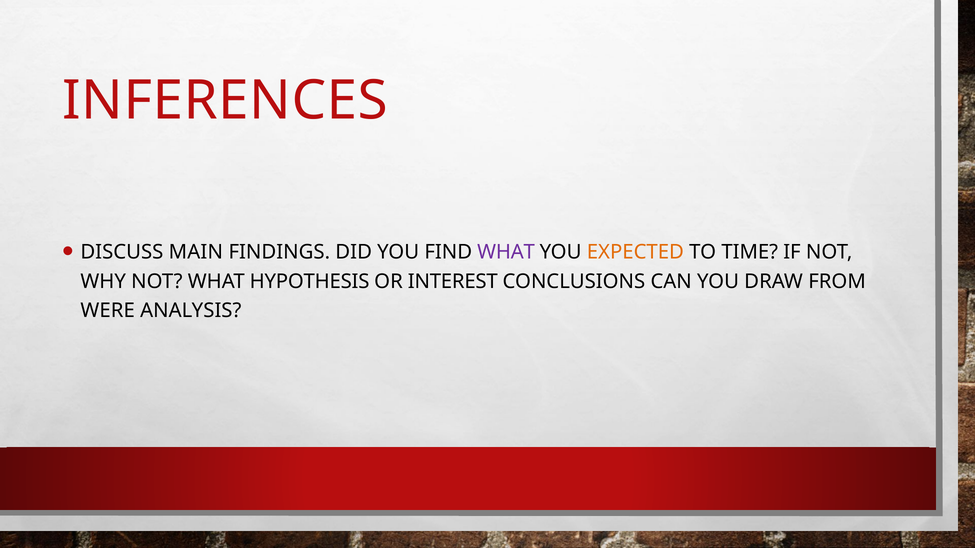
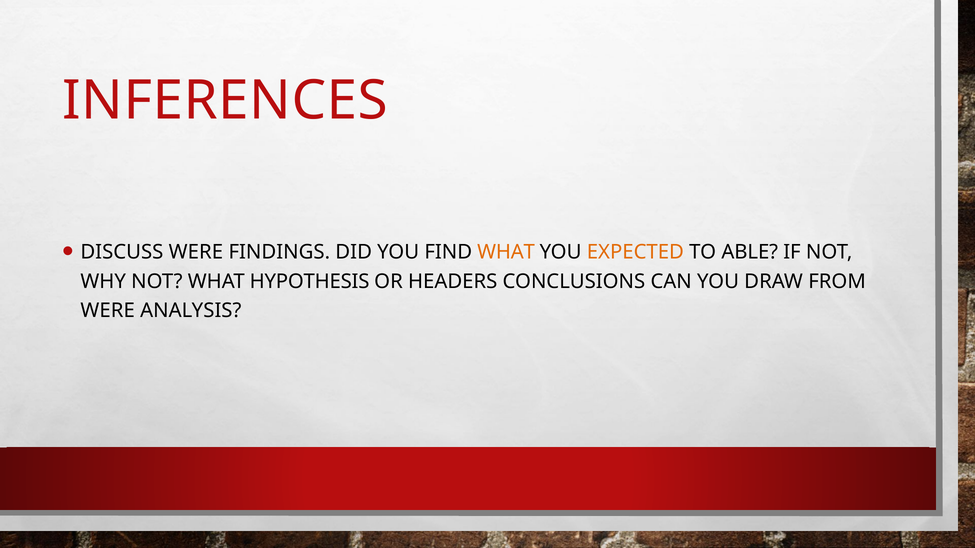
DISCUSS MAIN: MAIN -> WERE
WHAT at (506, 252) colour: purple -> orange
TIME: TIME -> ABLE
INTEREST: INTEREST -> HEADERS
